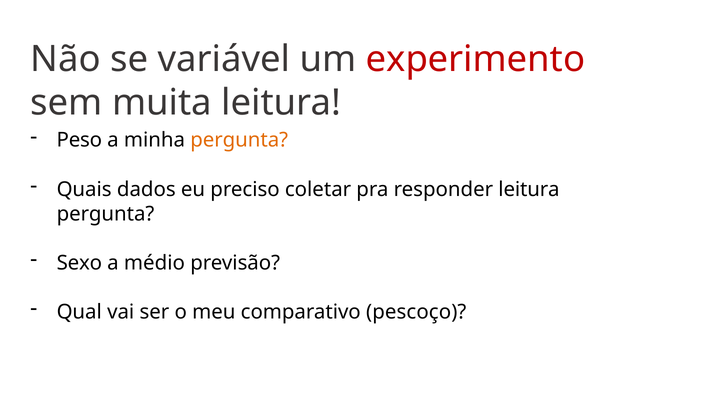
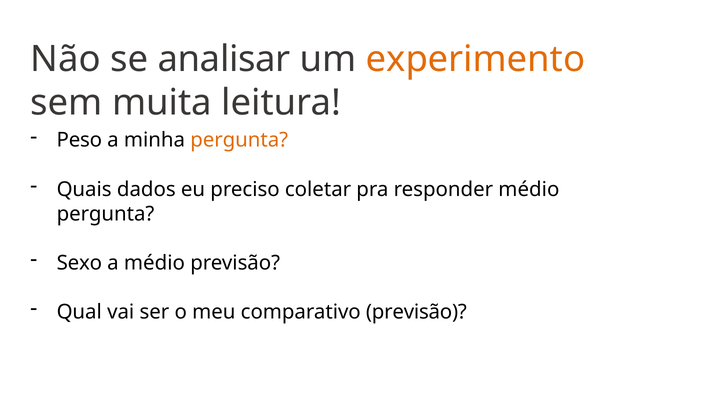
variável: variável -> analisar
experimento colour: red -> orange
responder leitura: leitura -> médio
comparativo pescoço: pescoço -> previsão
